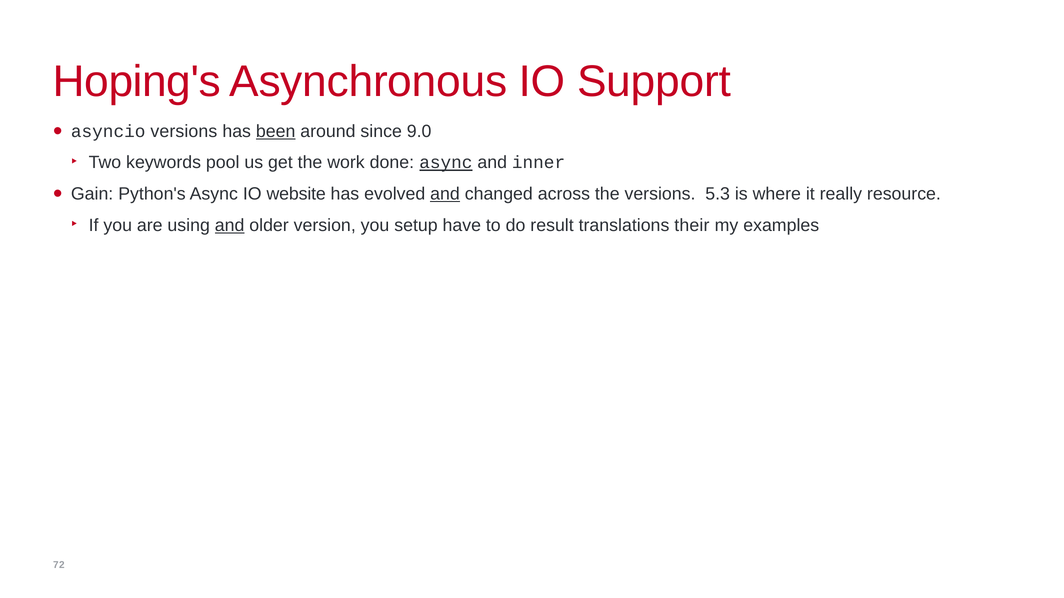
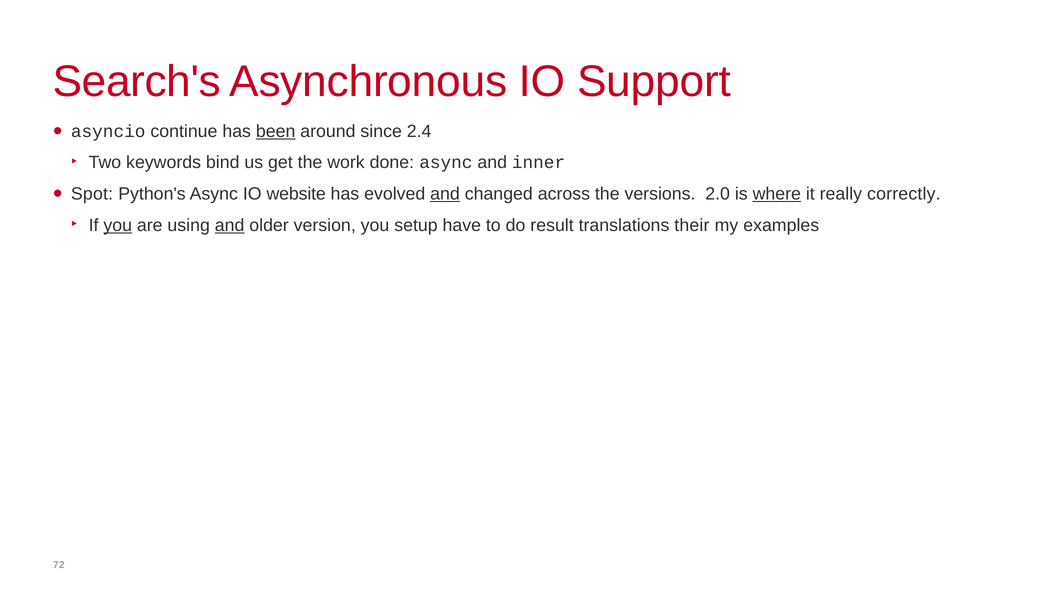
Hoping's: Hoping's -> Search's
asyncio versions: versions -> continue
9.0: 9.0 -> 2.4
pool: pool -> bind
async at (446, 163) underline: present -> none
Gain: Gain -> Spot
5.3: 5.3 -> 2.0
where underline: none -> present
resource: resource -> correctly
you at (118, 225) underline: none -> present
